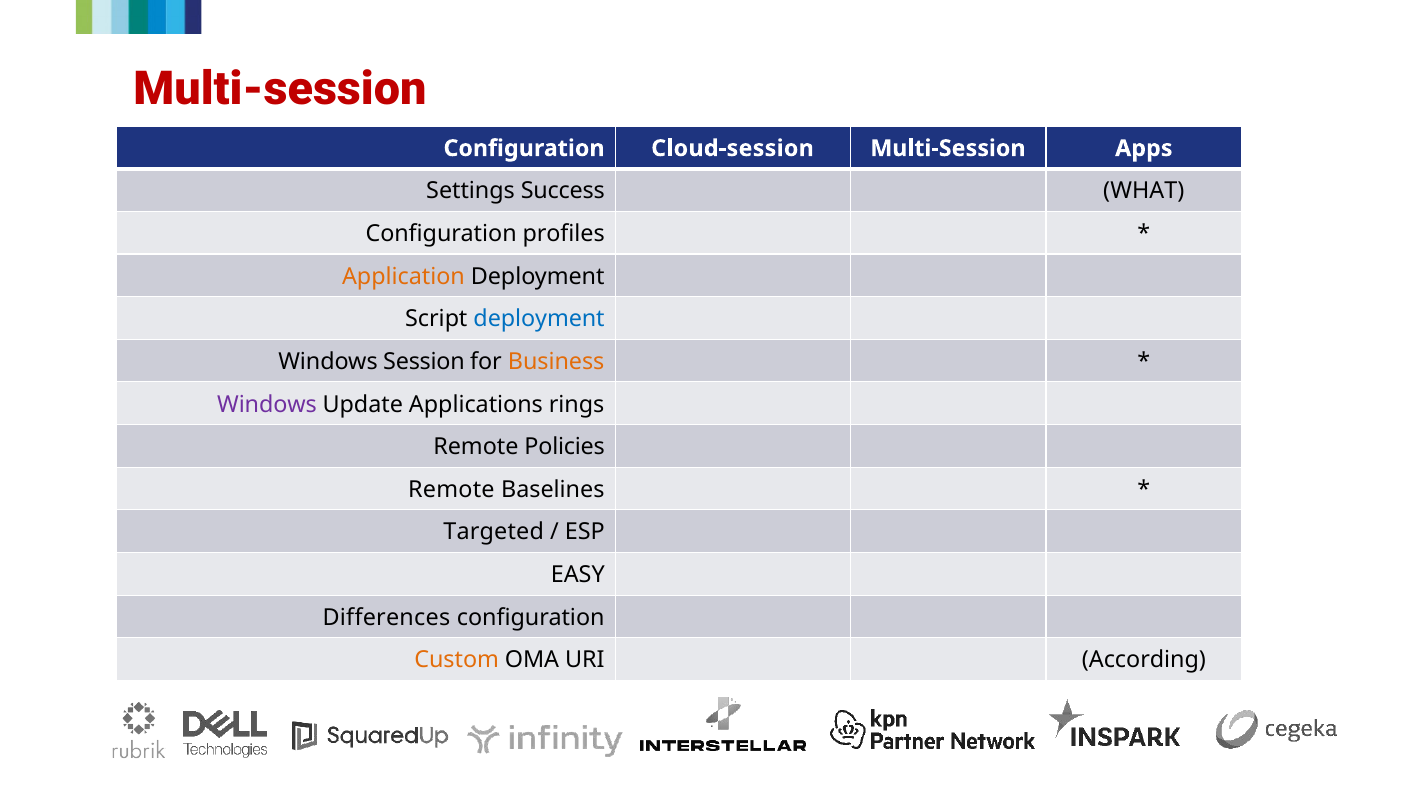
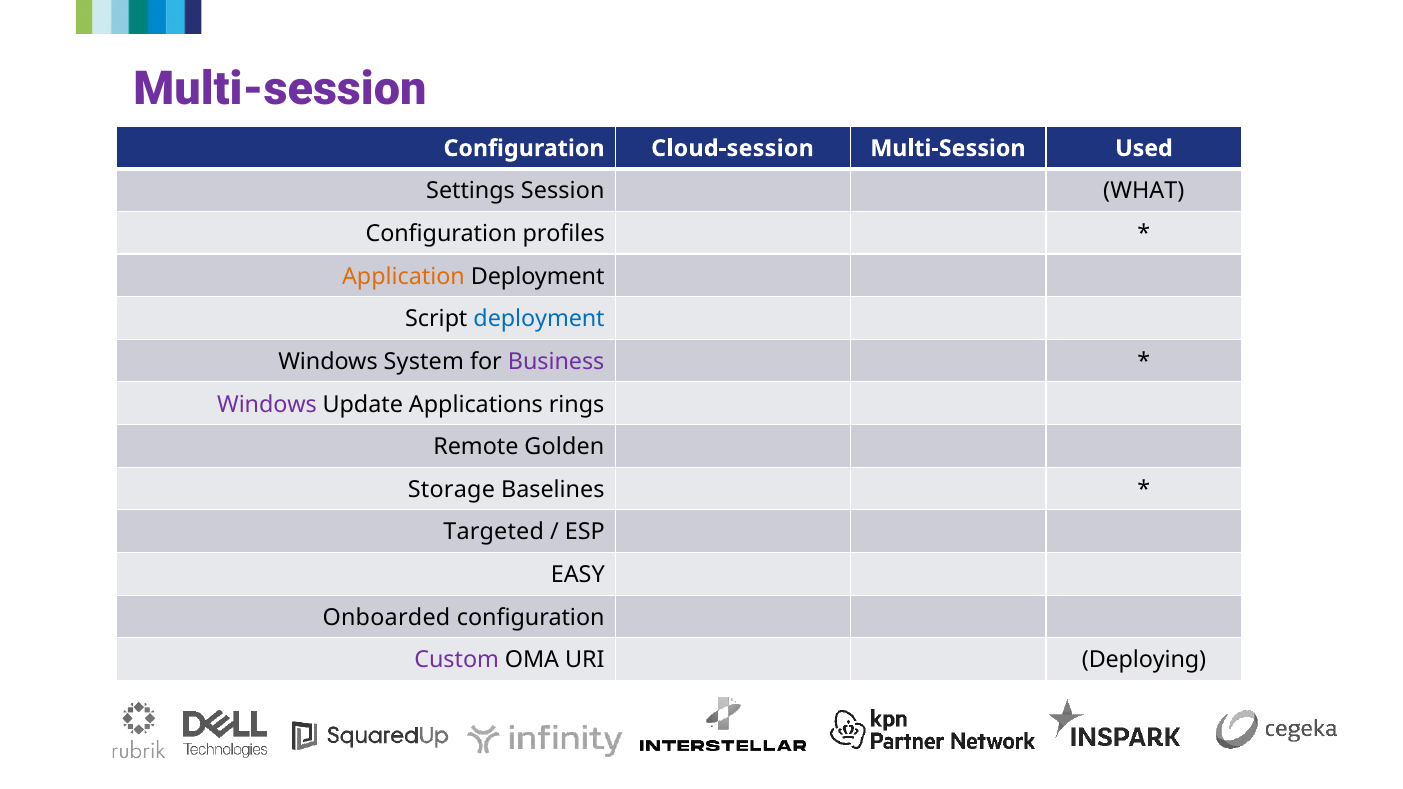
Multi-session at (280, 89) colour: red -> purple
Apps: Apps -> Used
Success: Success -> Session
Session: Session -> System
Business colour: orange -> purple
Policies: Policies -> Golden
Remote at (451, 490): Remote -> Storage
Differences: Differences -> Onboarded
Custom colour: orange -> purple
According: According -> Deploying
